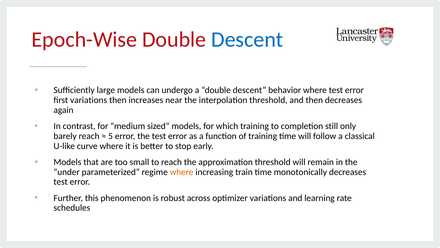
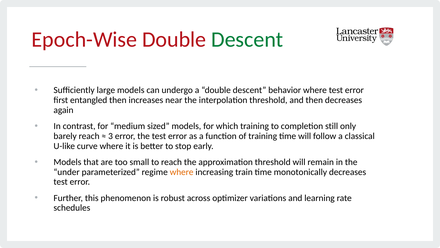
Descent at (247, 40) colour: blue -> green
first variations: variations -> entangled
5: 5 -> 3
